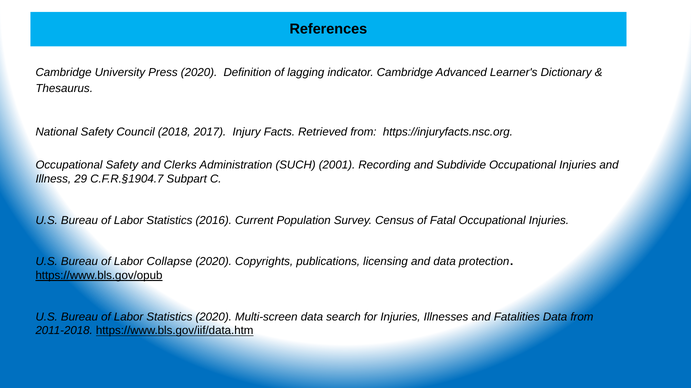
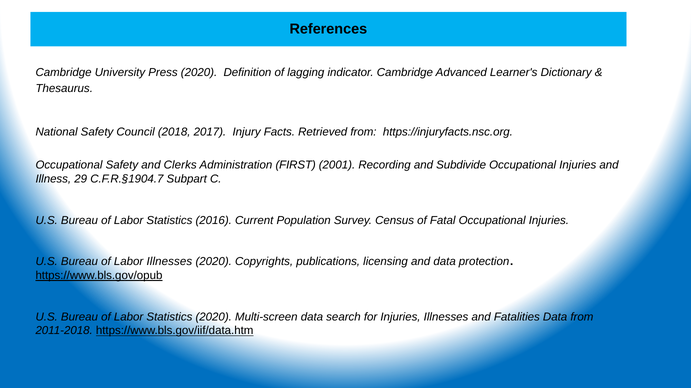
SUCH: SUCH -> FIRST
Labor Collapse: Collapse -> Illnesses
